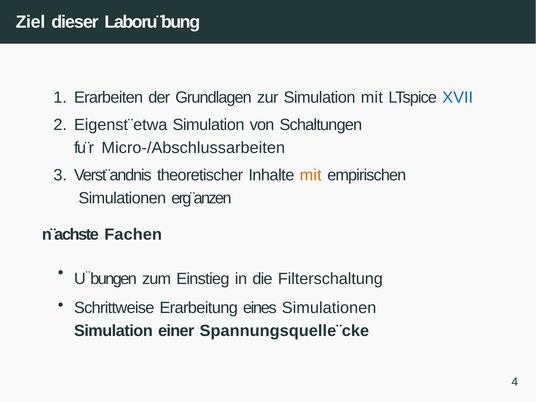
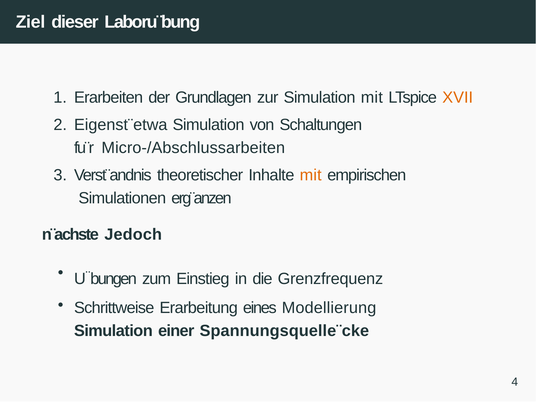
XVII colour: blue -> orange
Fachen: Fachen -> Jedoch
Filterschaltung: Filterschaltung -> Grenzfrequenz
eines Simulationen: Simulationen -> Modellierung
